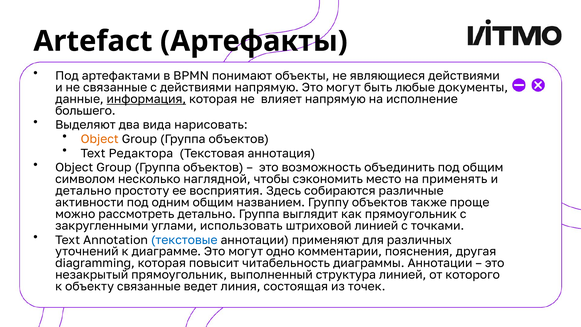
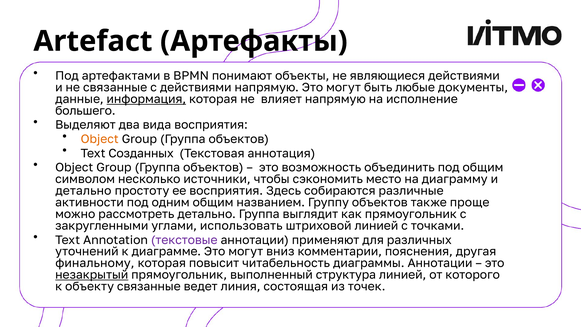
вида нарисовать: нарисовать -> восприятия
Редактора: Редактора -> Созданных
наглядной: наглядной -> источники
применять: применять -> диаграмму
текстовые colour: blue -> purple
одно: одно -> вниз
diagramming: diagramming -> финальному
незакрытый underline: none -> present
